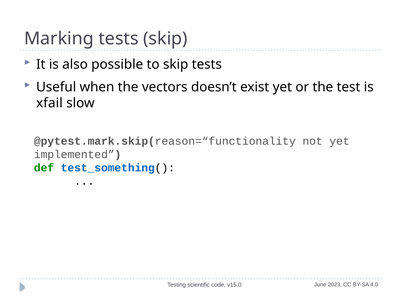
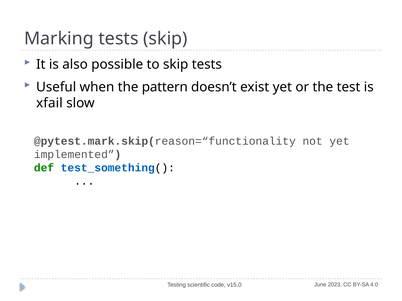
vectors: vectors -> pattern
